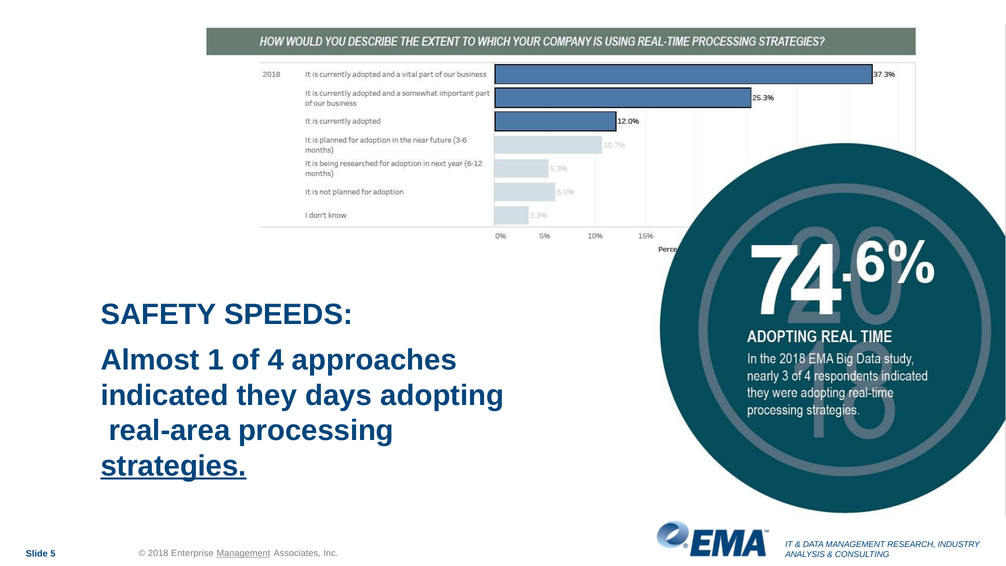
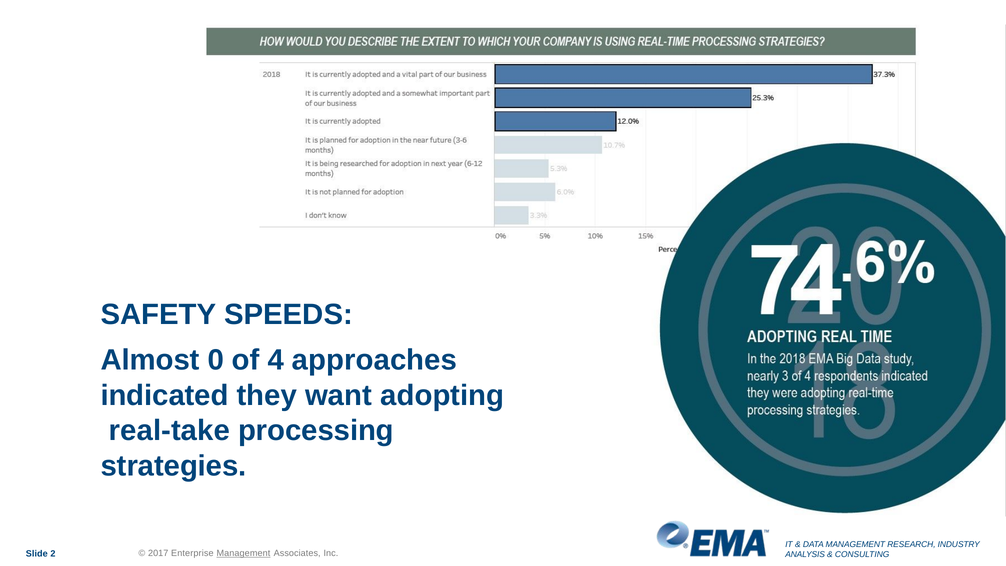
1: 1 -> 0
days: days -> want
real-area: real-area -> real-take
strategies underline: present -> none
5: 5 -> 2
2018: 2018 -> 2017
